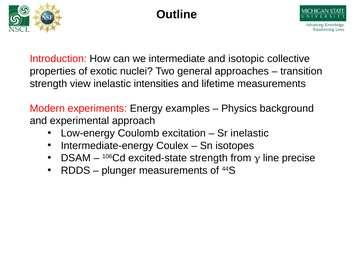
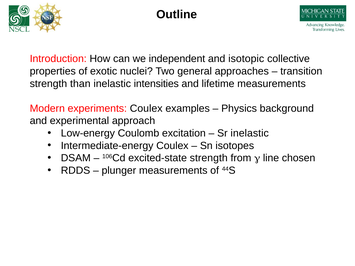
intermediate: intermediate -> independent
view: view -> than
experiments Energy: Energy -> Coulex
precise: precise -> chosen
